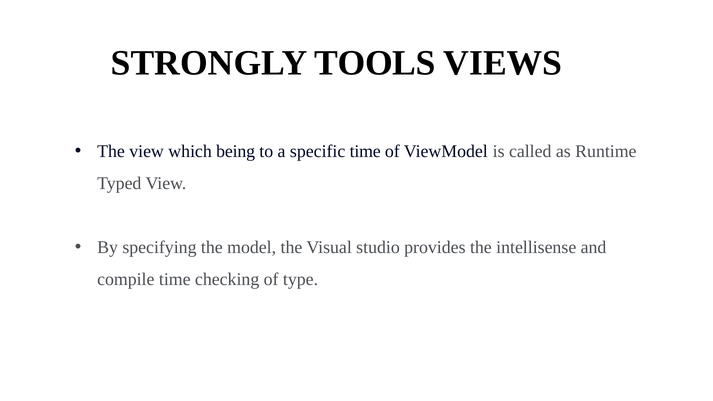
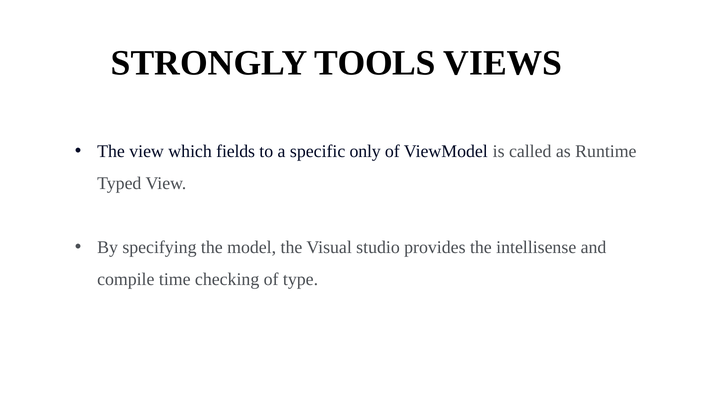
being: being -> fields
specific time: time -> only
